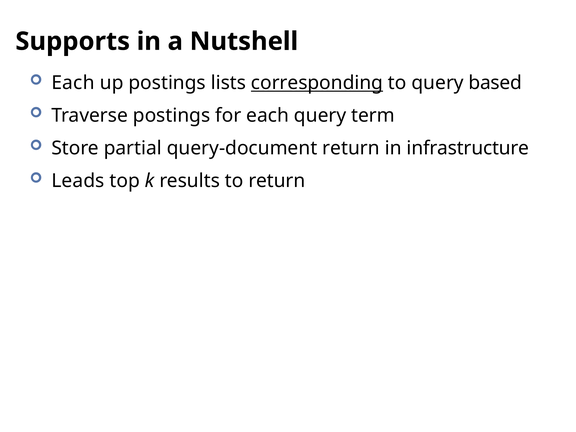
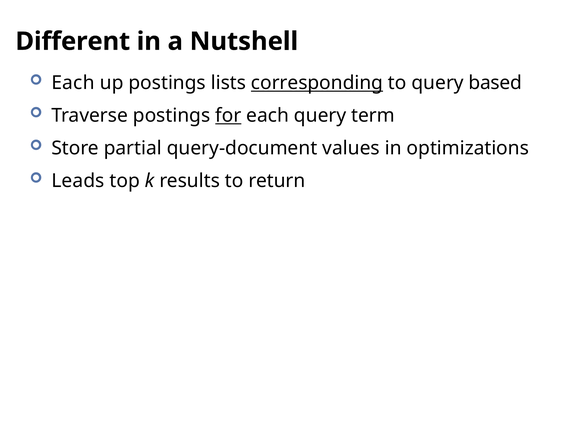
Supports: Supports -> Different
for underline: none -> present
query-document return: return -> values
infrastructure: infrastructure -> optimizations
